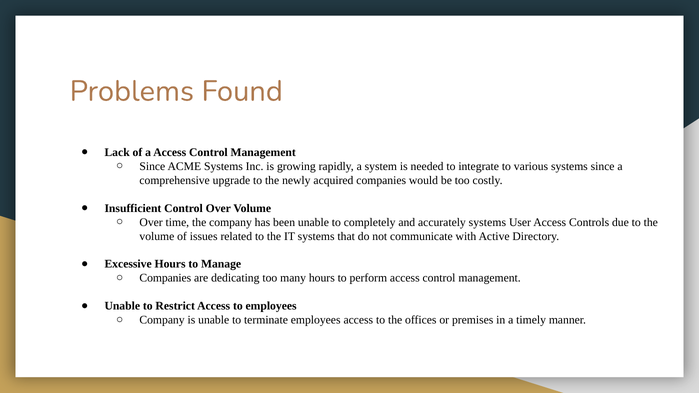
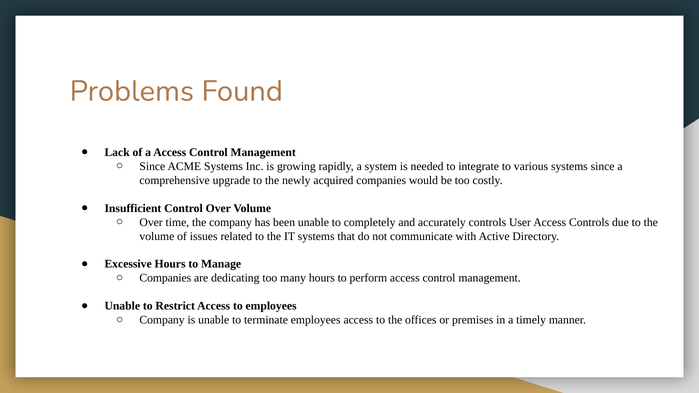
accurately systems: systems -> controls
